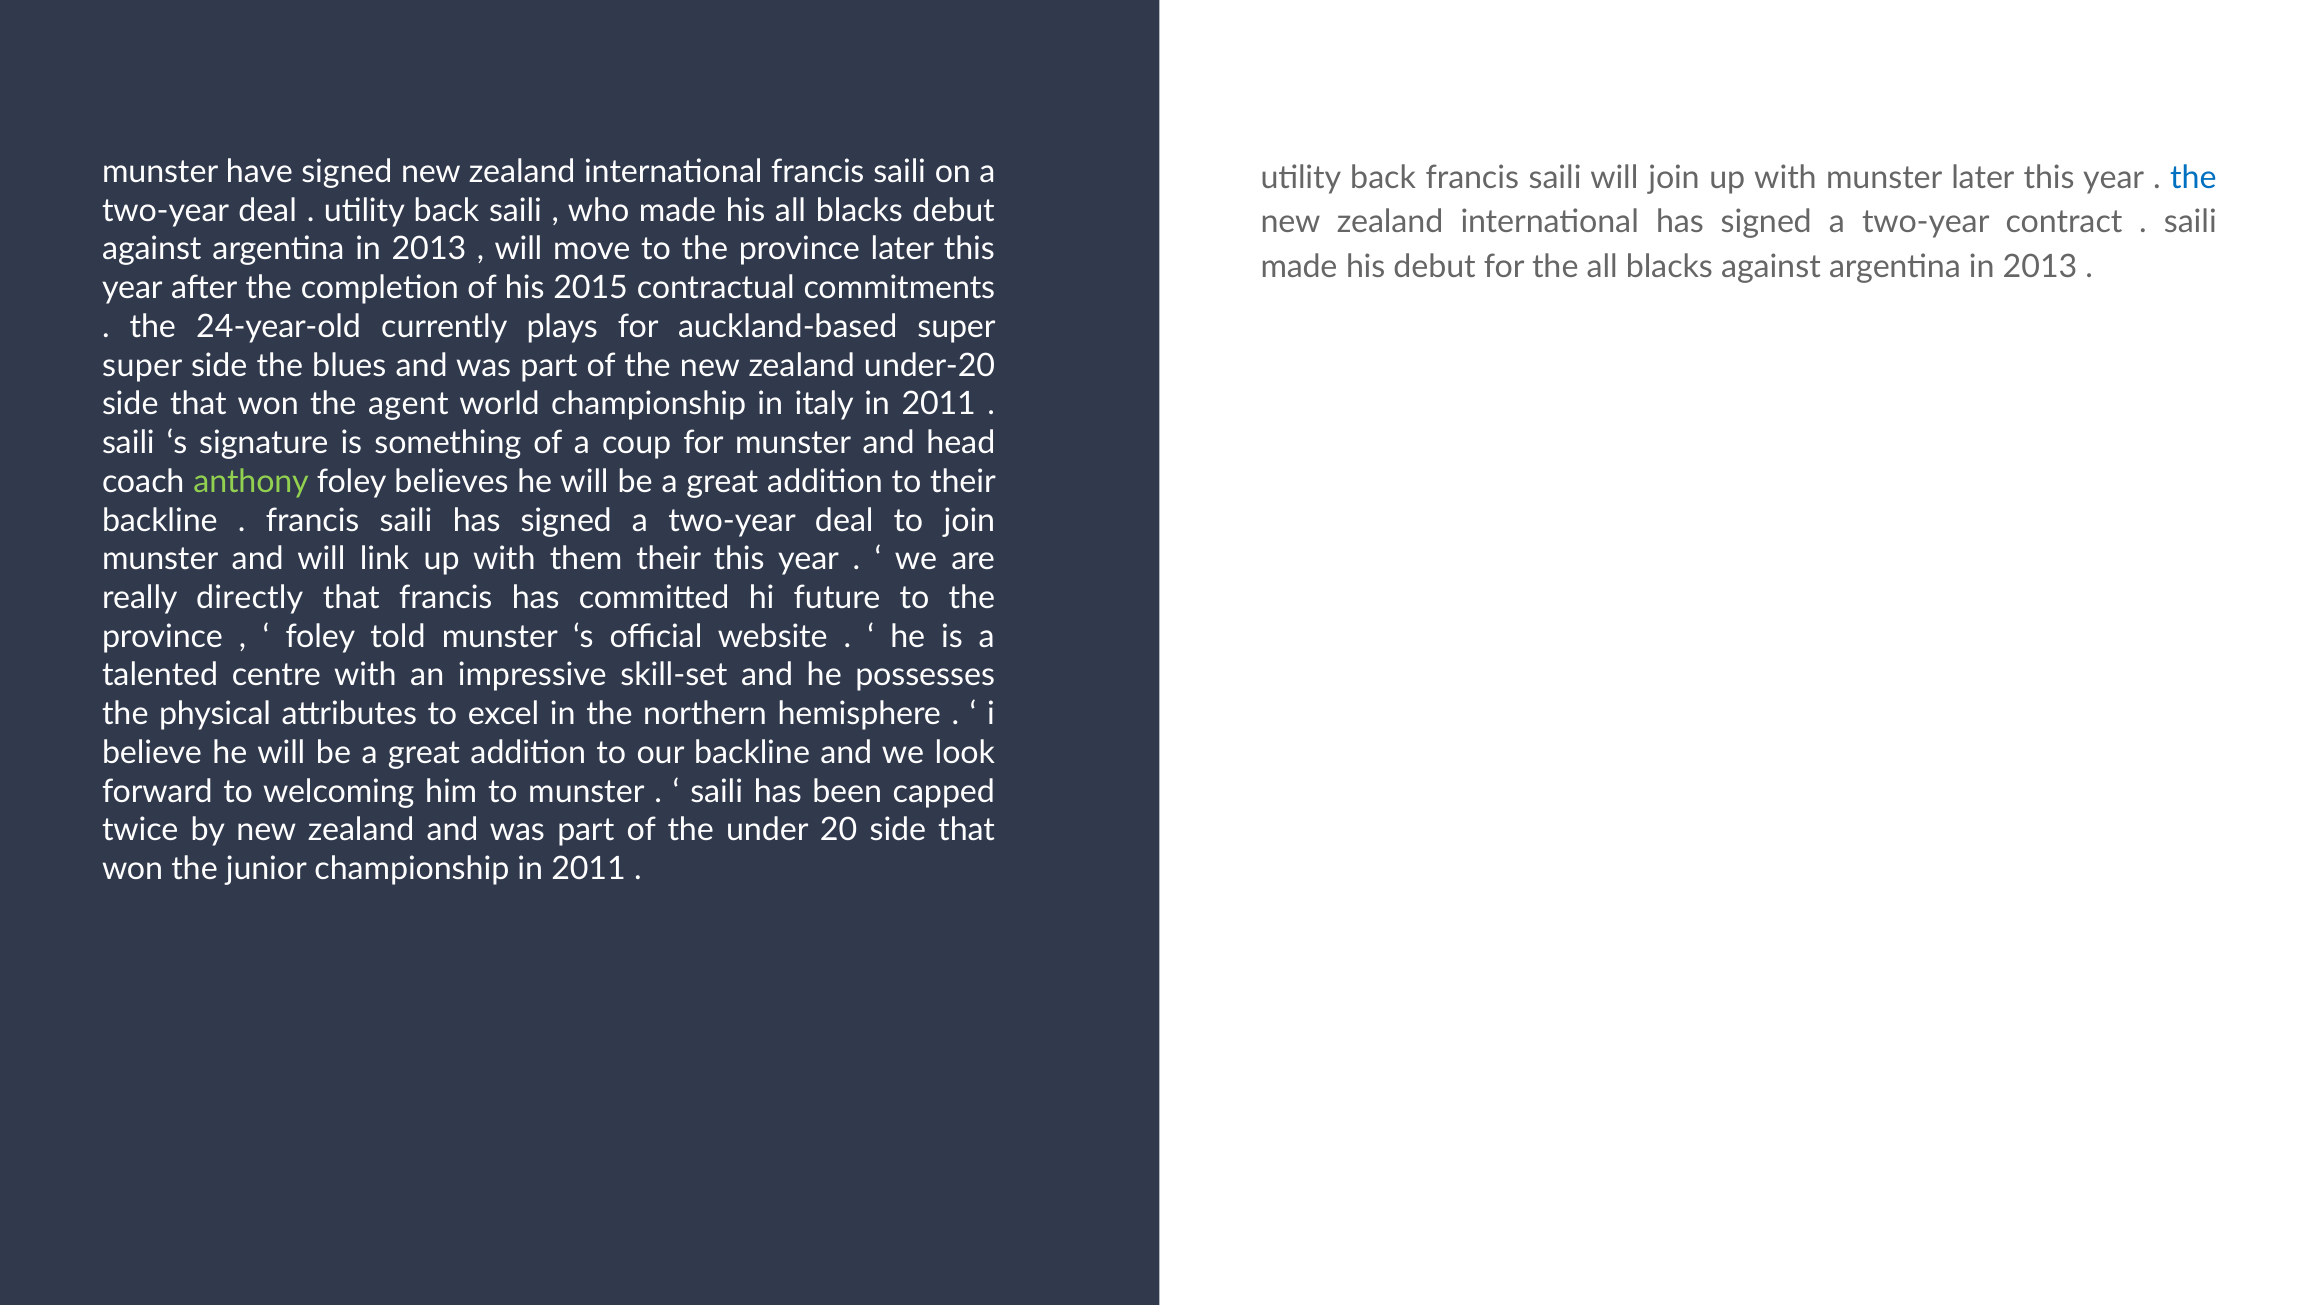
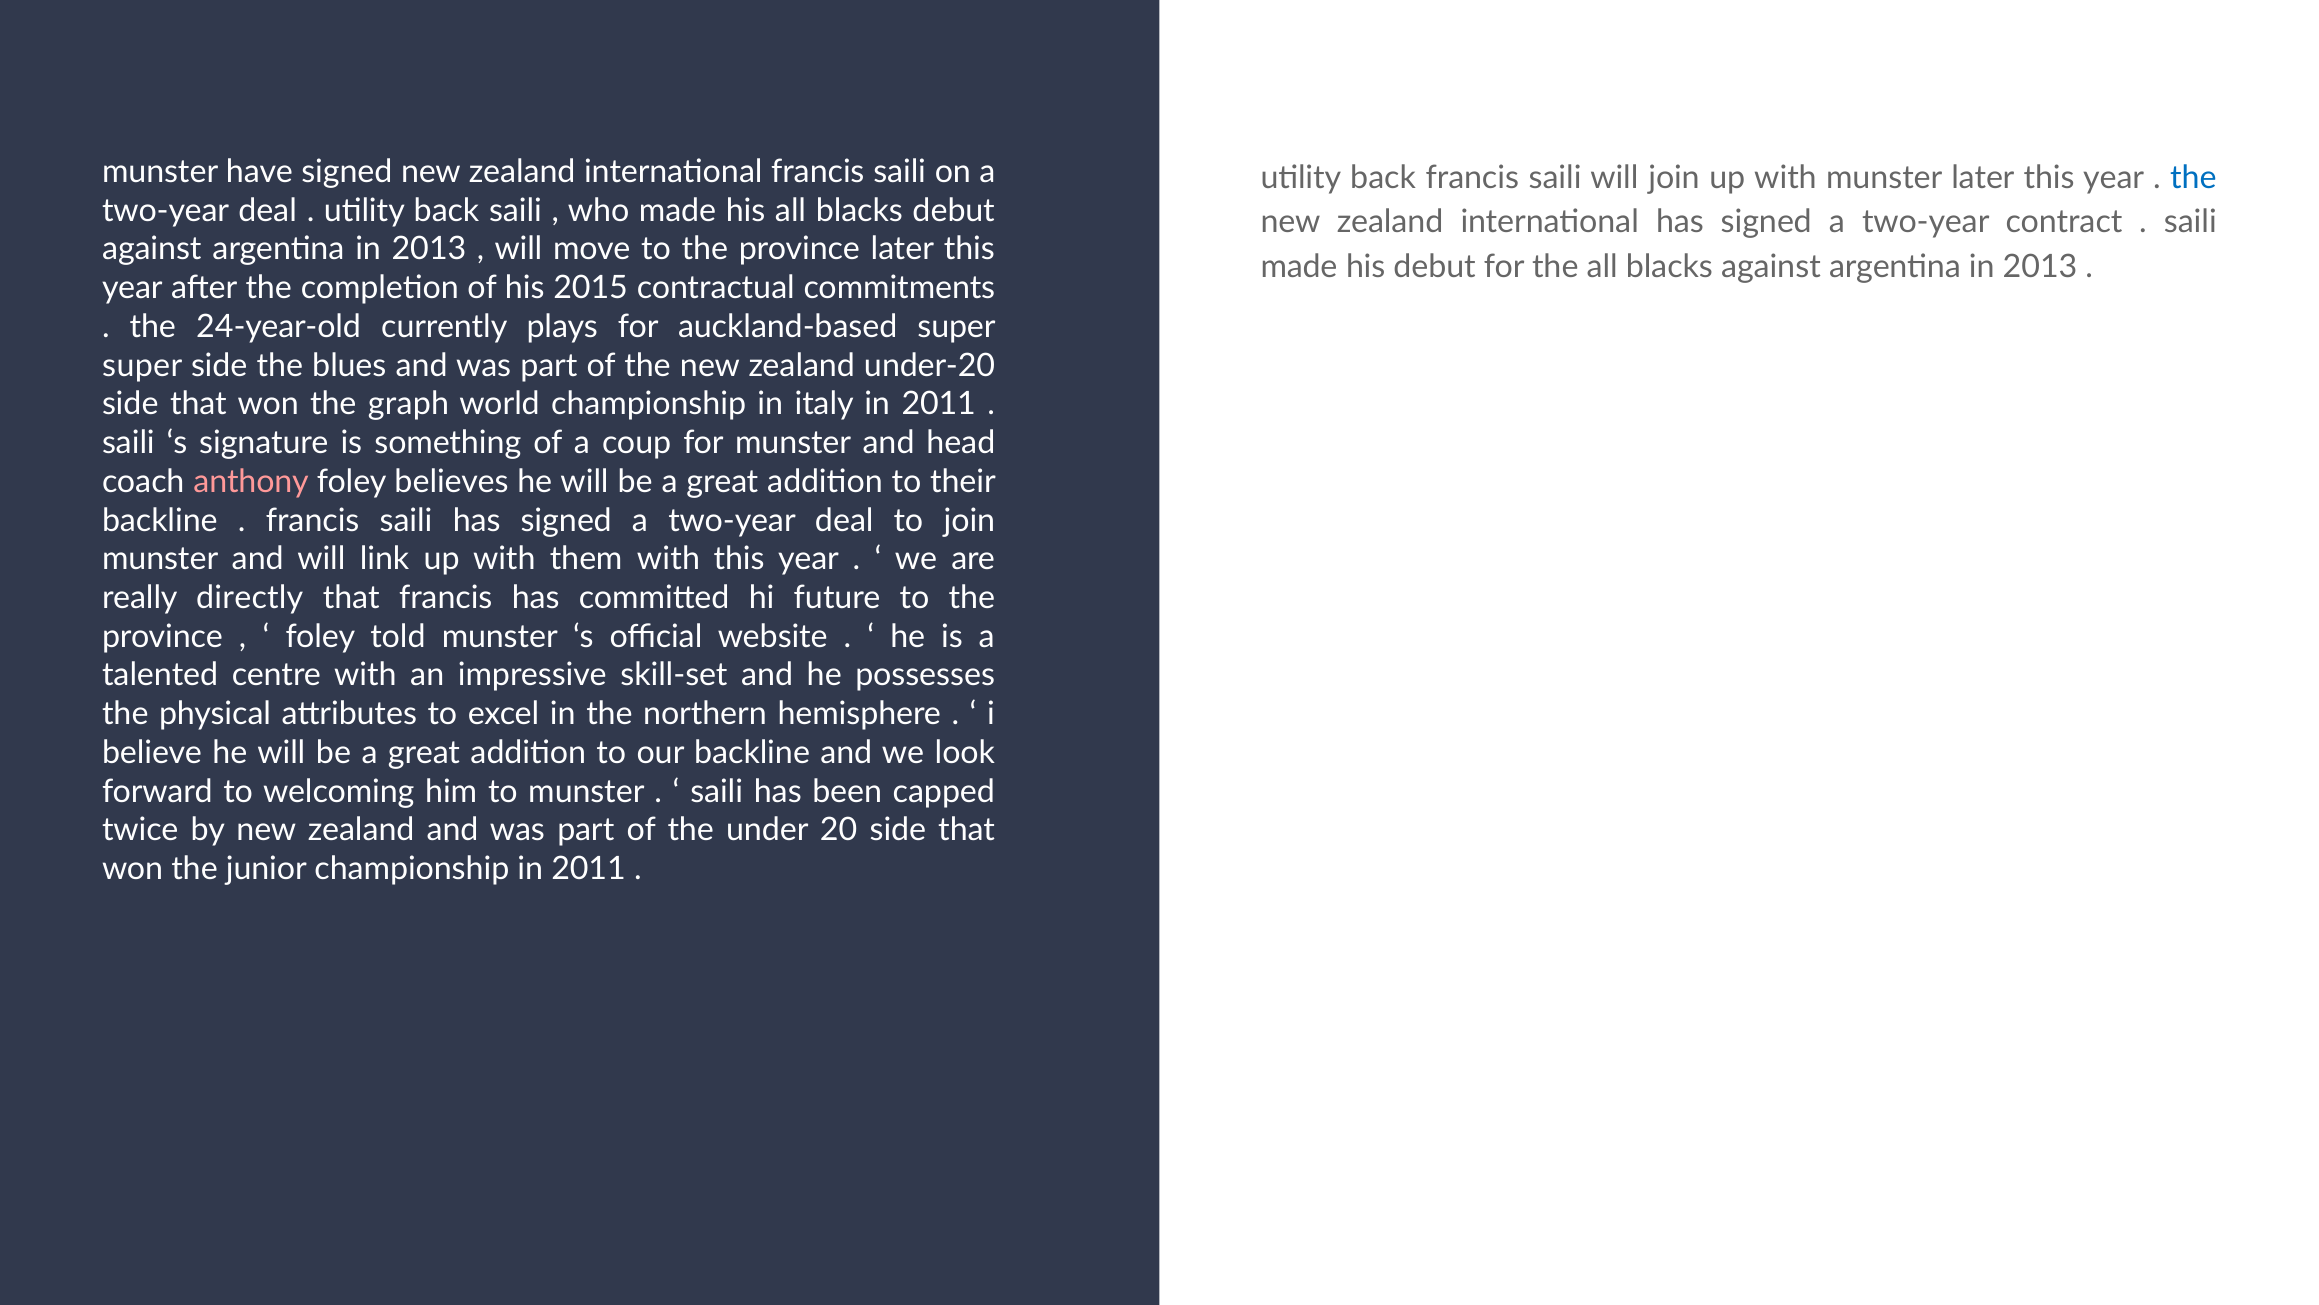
agent: agent -> graph
anthony colour: light green -> pink
them their: their -> with
